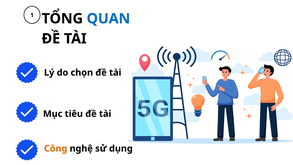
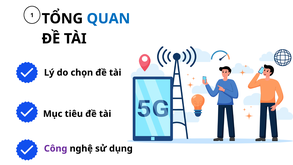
Công colour: orange -> purple
